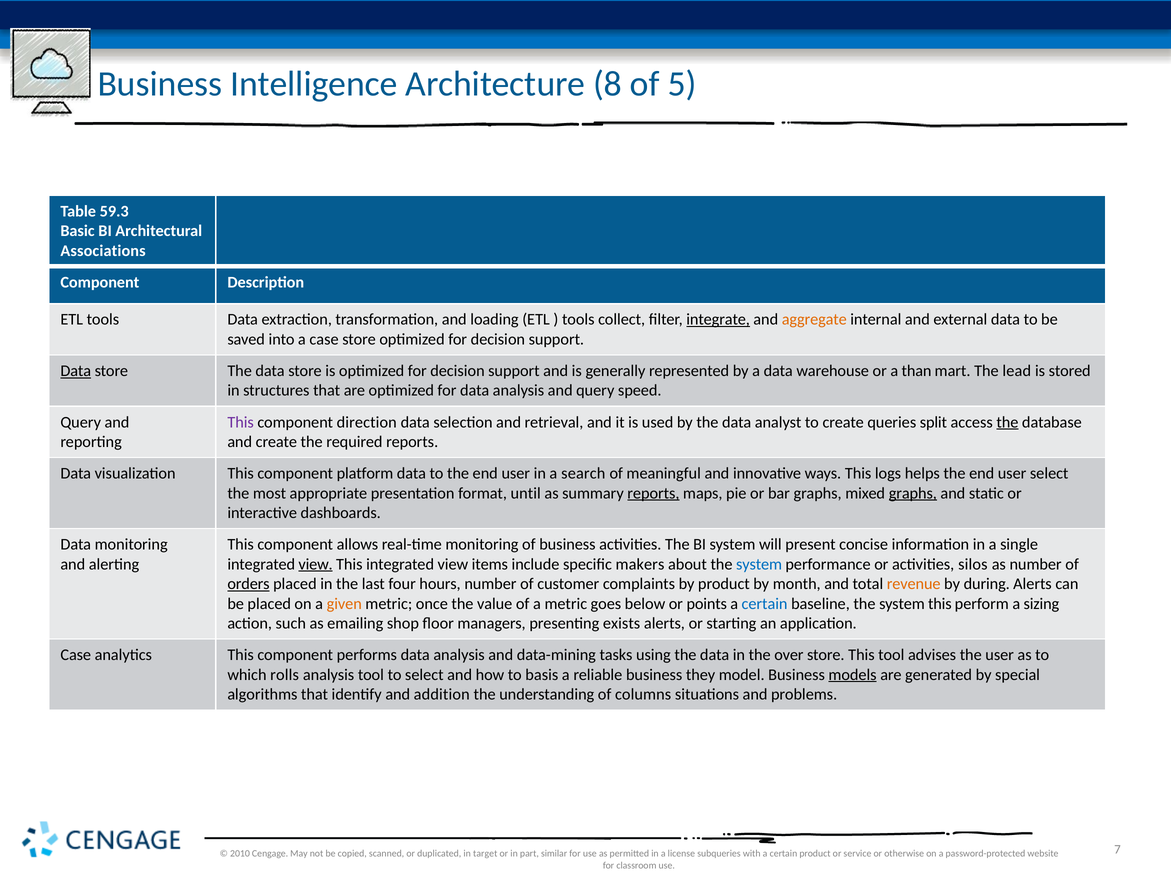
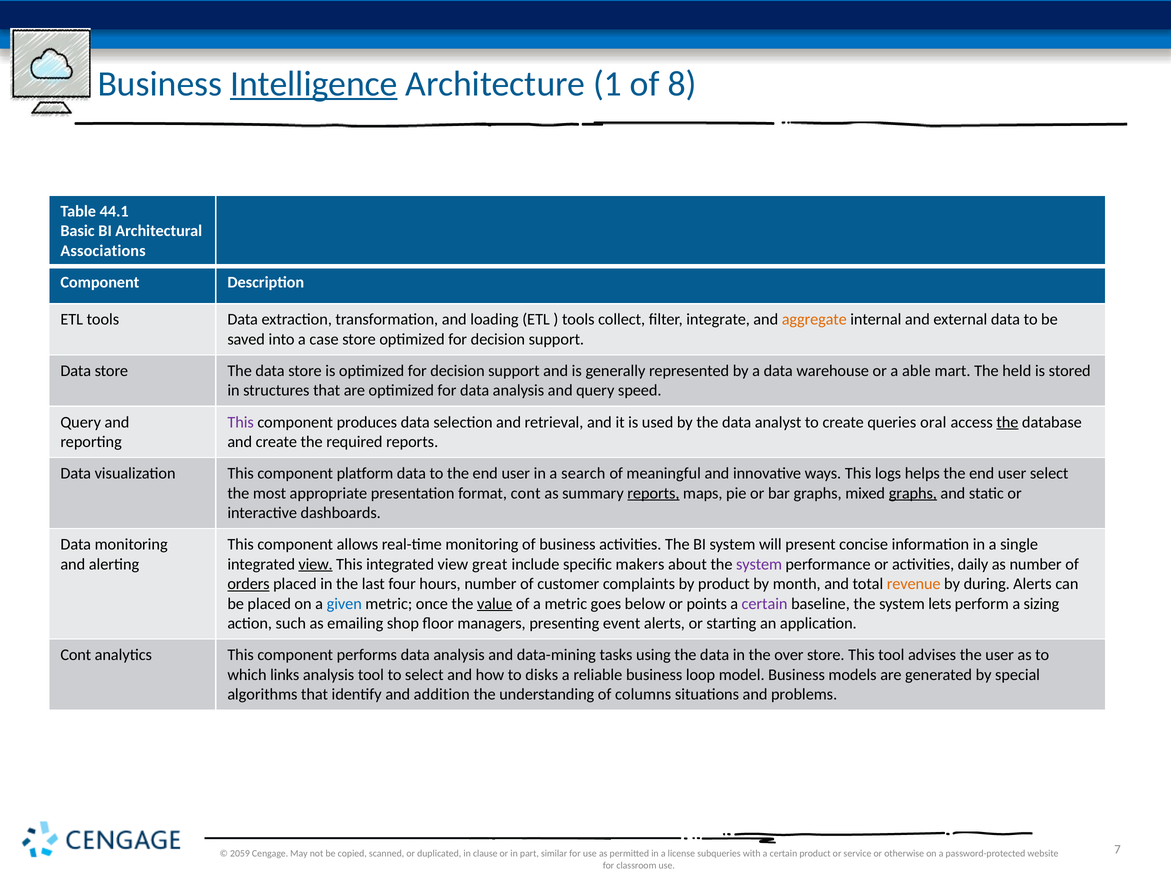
Intelligence underline: none -> present
8: 8 -> 1
5: 5 -> 8
59.3: 59.3 -> 44.1
integrate underline: present -> none
Data at (76, 371) underline: present -> none
than: than -> able
lead: lead -> held
direction: direction -> produces
split: split -> oral
format until: until -> cont
items: items -> great
system at (759, 564) colour: blue -> purple
silos: silos -> daily
given colour: orange -> blue
value underline: none -> present
certain at (765, 603) colour: blue -> purple
system this: this -> lets
exists: exists -> event
Case at (76, 654): Case -> Cont
rolls: rolls -> links
basis: basis -> disks
they: they -> loop
models underline: present -> none
2010: 2010 -> 2059
target: target -> clause
